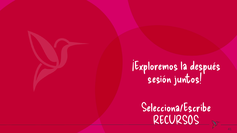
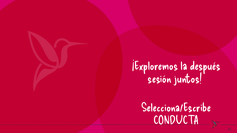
RECURSOS: RECURSOS -> CONDUCTA
